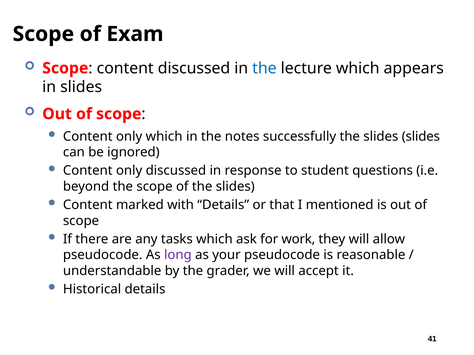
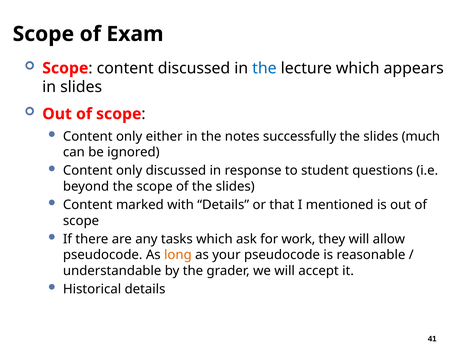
only which: which -> either
slides slides: slides -> much
long colour: purple -> orange
